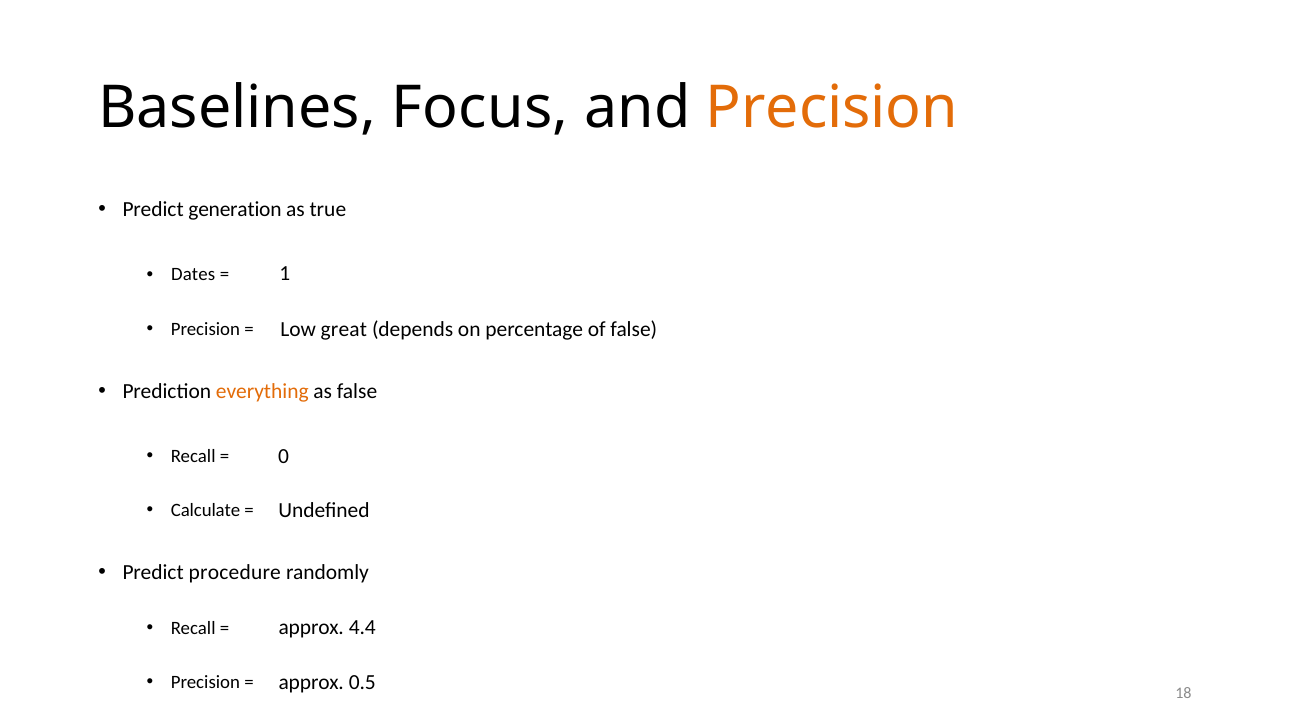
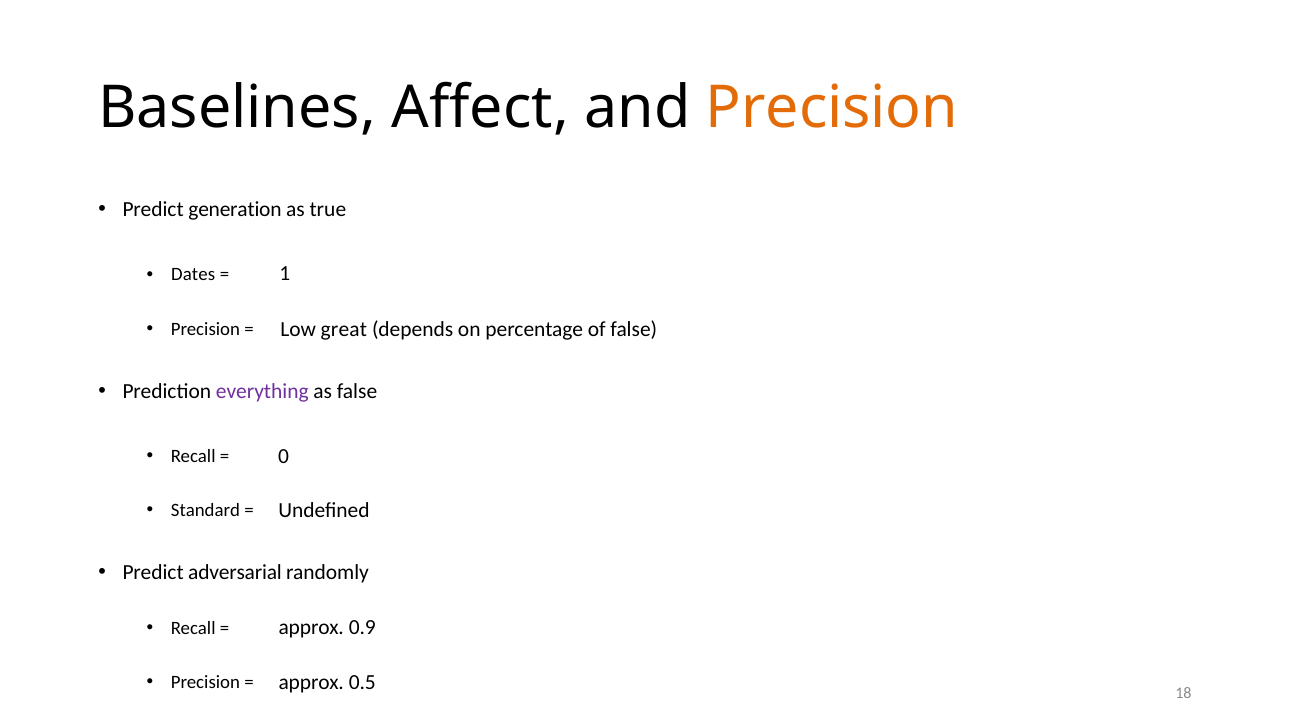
Focus: Focus -> Affect
everything colour: orange -> purple
Calculate: Calculate -> Standard
procedure: procedure -> adversarial
4.4: 4.4 -> 0.9
